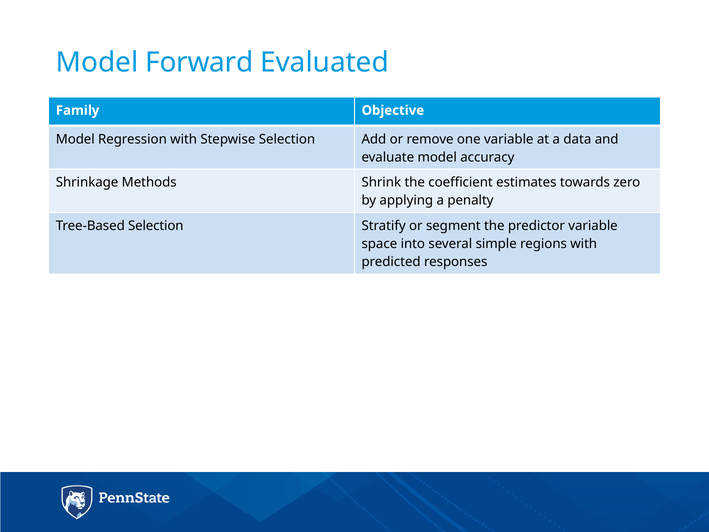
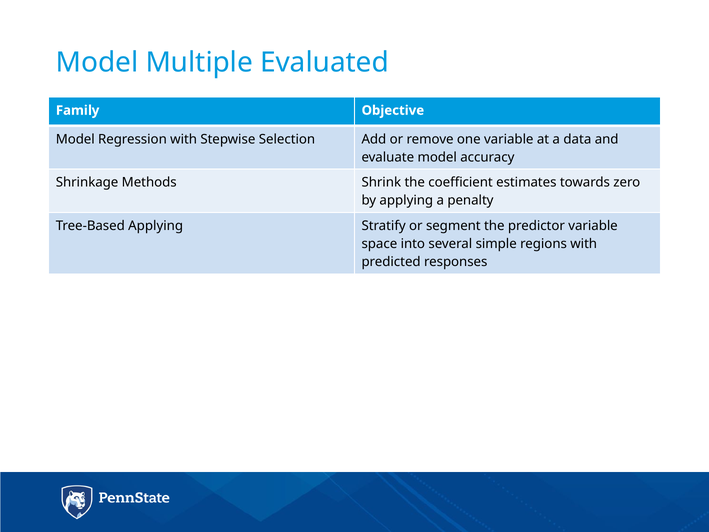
Forward: Forward -> Multiple
Tree-Based Selection: Selection -> Applying
